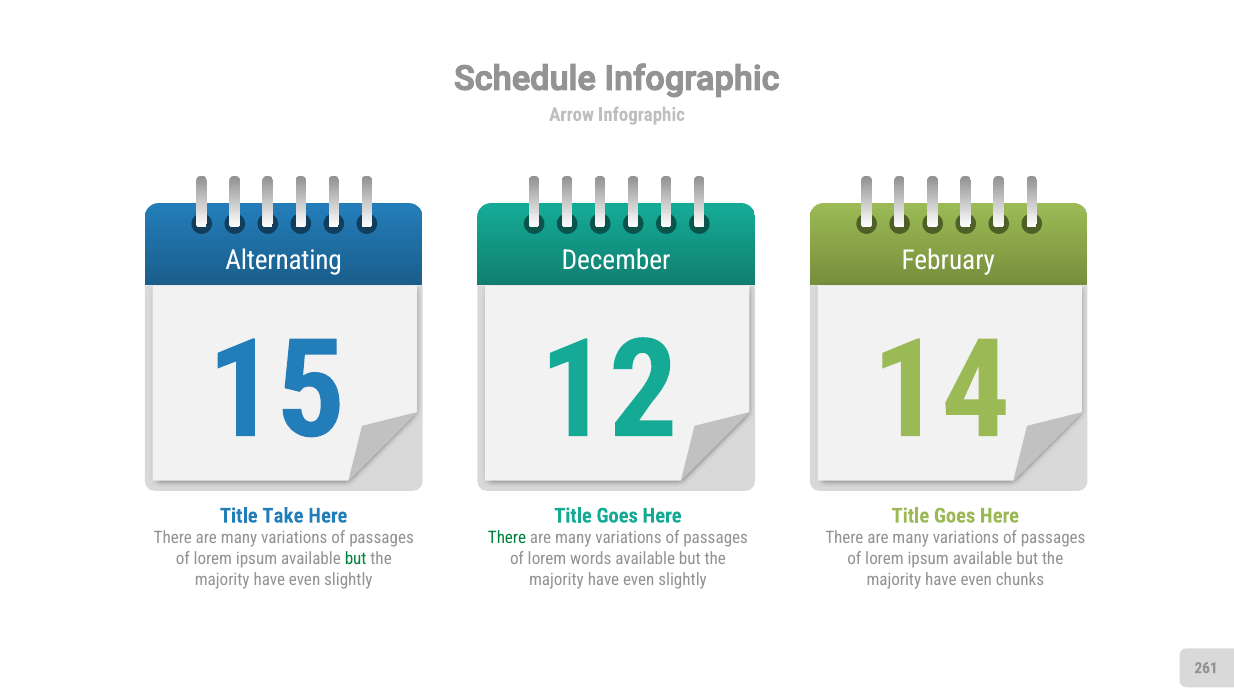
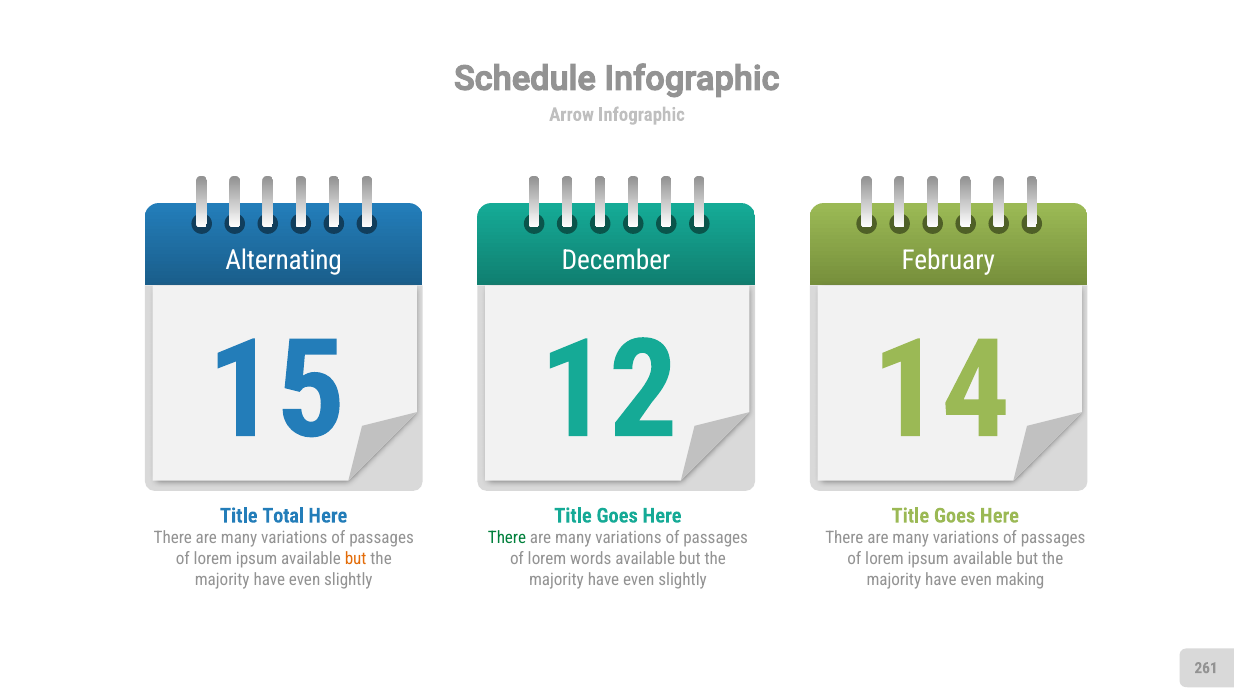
Take: Take -> Total
but at (356, 559) colour: green -> orange
chunks: chunks -> making
